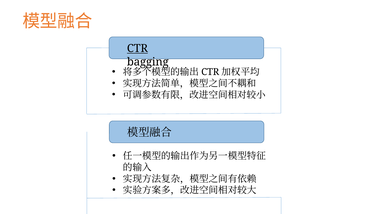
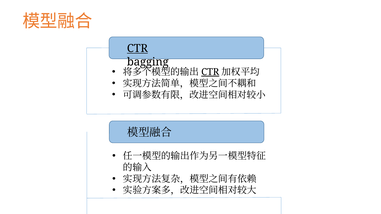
CTR at (210, 72) underline: none -> present
